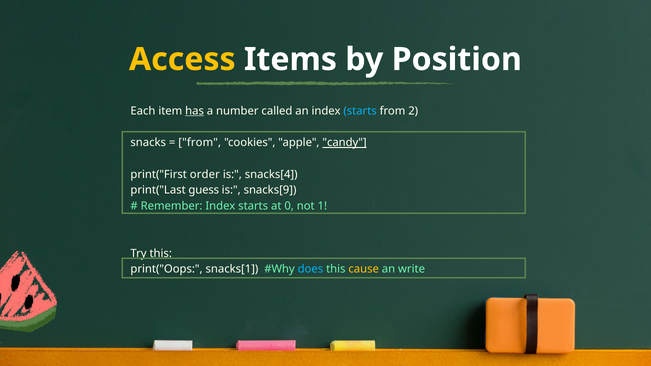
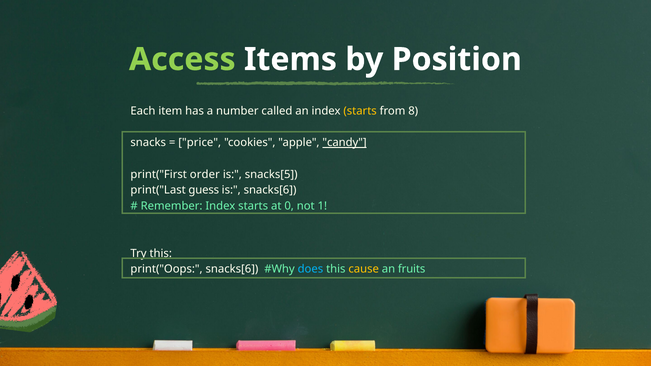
Access colour: yellow -> light green
has underline: present -> none
starts at (360, 111) colour: light blue -> yellow
2: 2 -> 8
from at (200, 143): from -> price
snacks[4: snacks[4 -> snacks[5
is snacks[9: snacks[9 -> snacks[6
print("Oops snacks[1: snacks[1 -> snacks[6
write: write -> fruits
